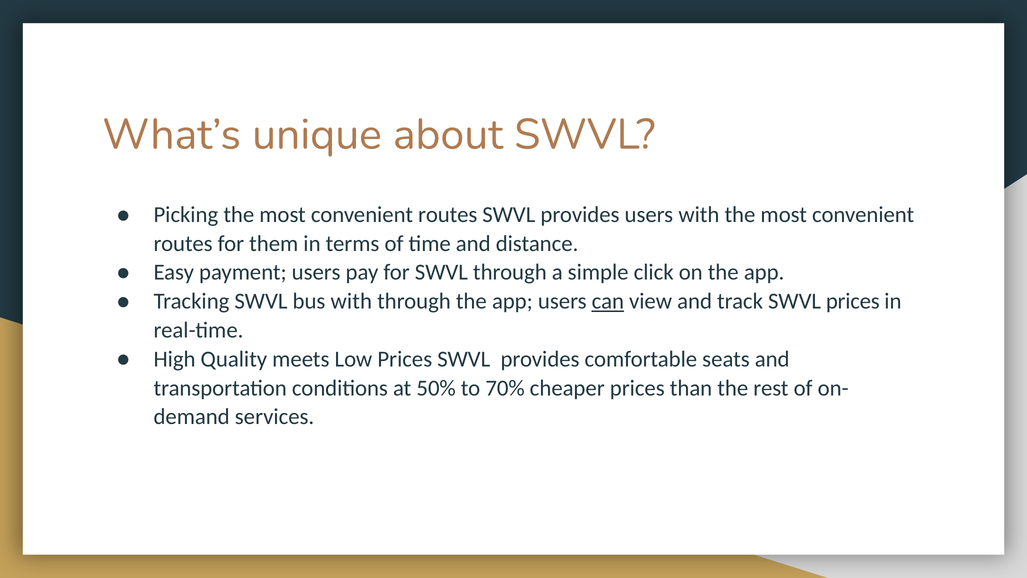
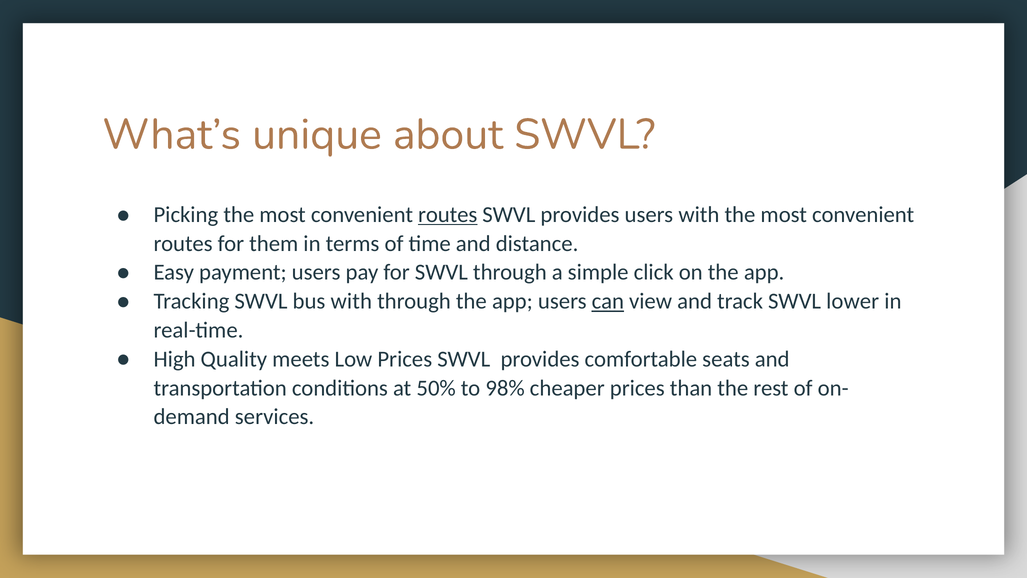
routes at (448, 215) underline: none -> present
SWVL prices: prices -> lower
70%: 70% -> 98%
